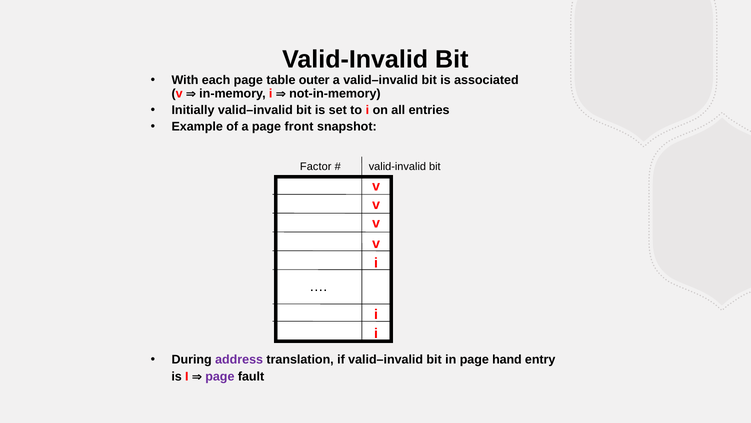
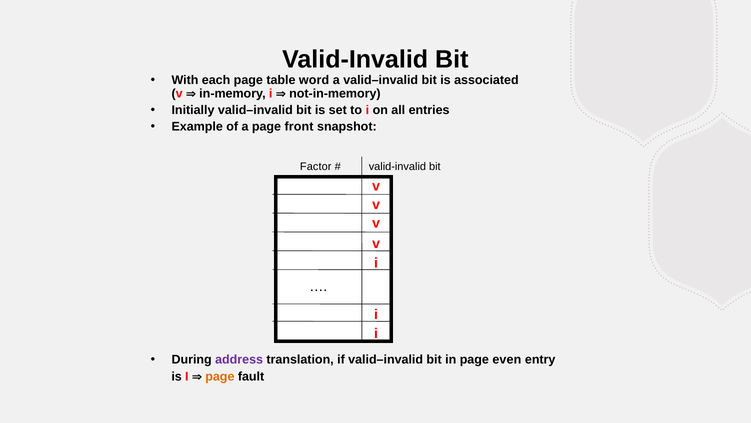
outer: outer -> word
hand: hand -> even
page at (220, 376) colour: purple -> orange
